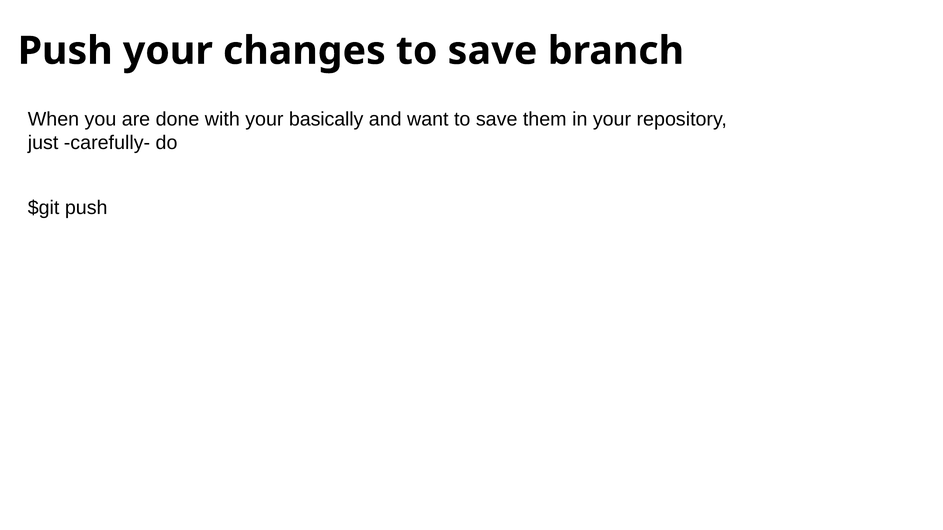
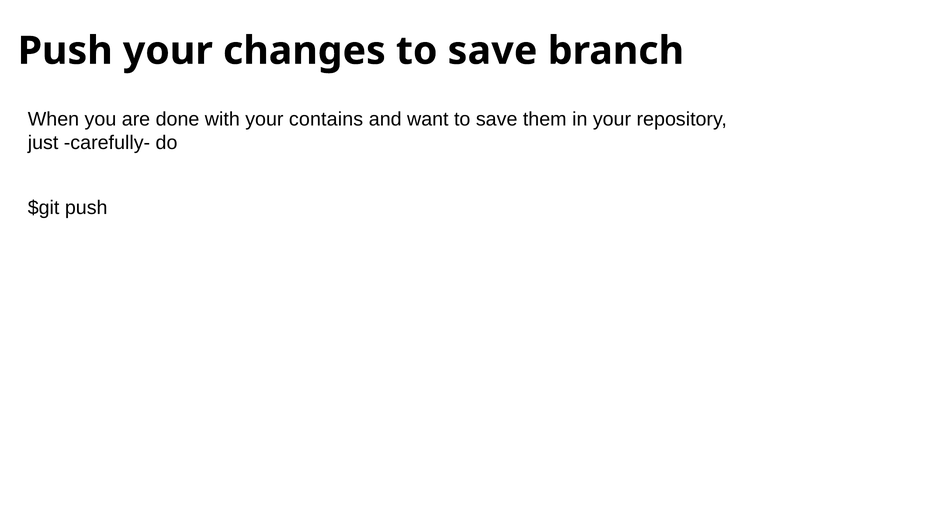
basically: basically -> contains
